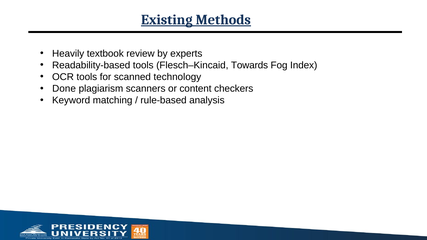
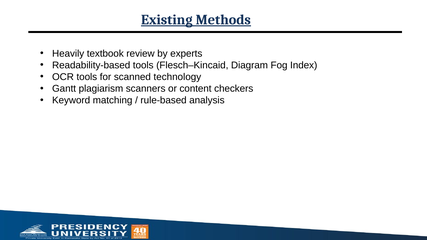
Towards: Towards -> Diagram
Done: Done -> Gantt
